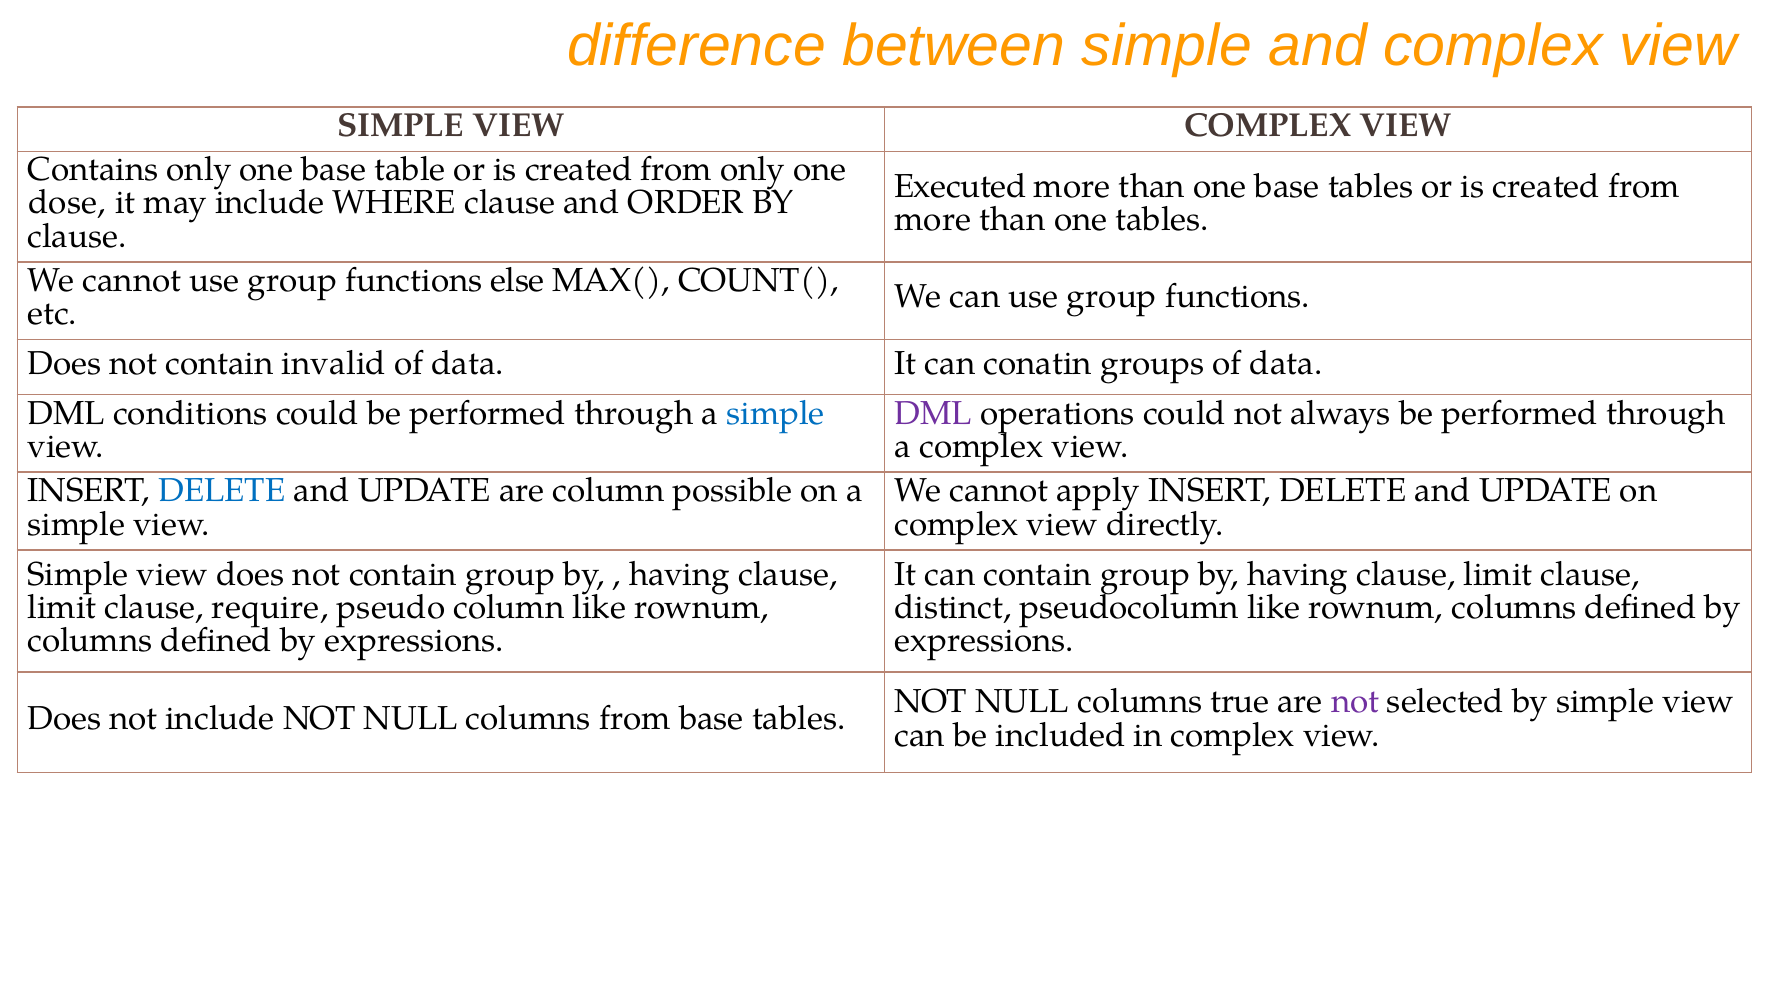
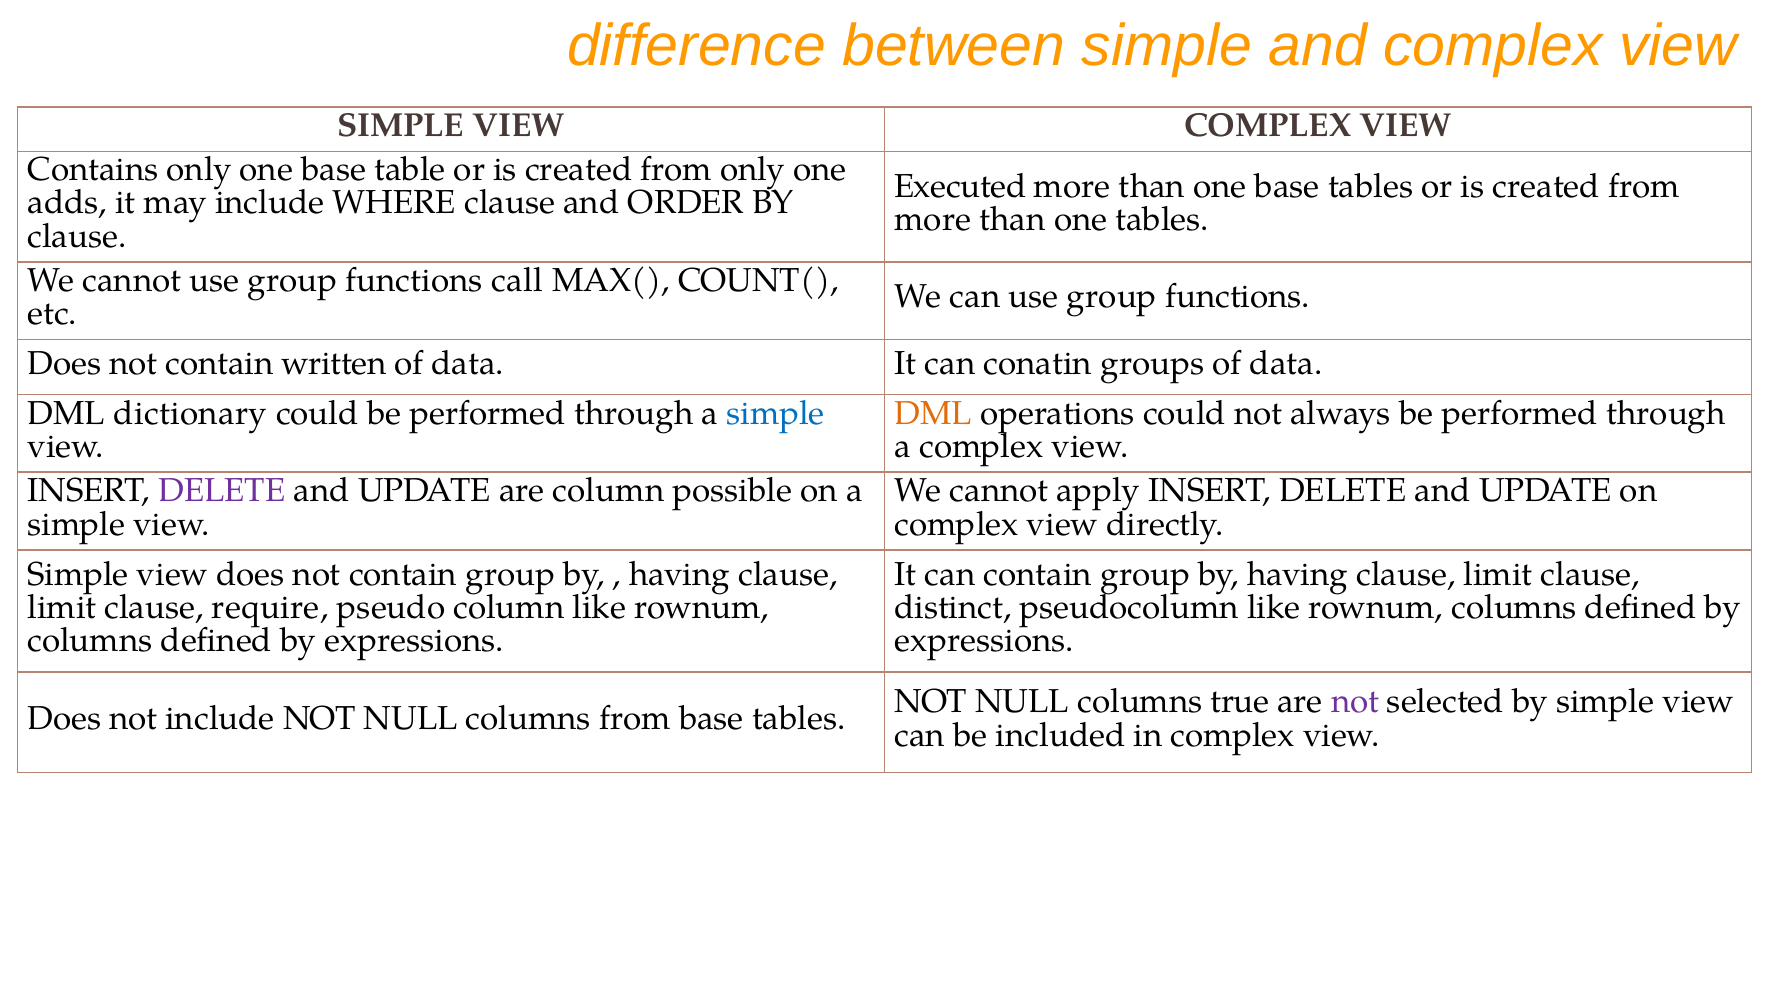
dose: dose -> adds
else: else -> call
invalid: invalid -> written
conditions: conditions -> dictionary
DML at (933, 413) colour: purple -> orange
DELETE at (222, 491) colour: blue -> purple
